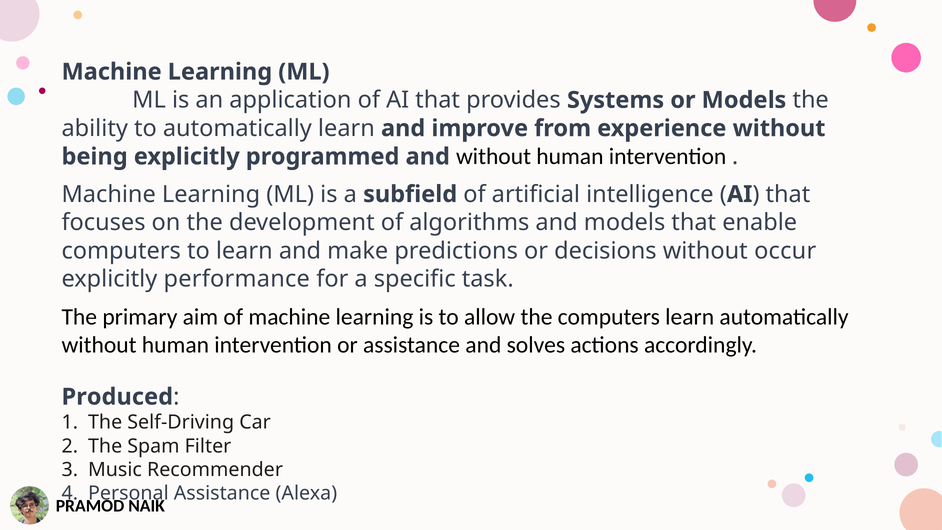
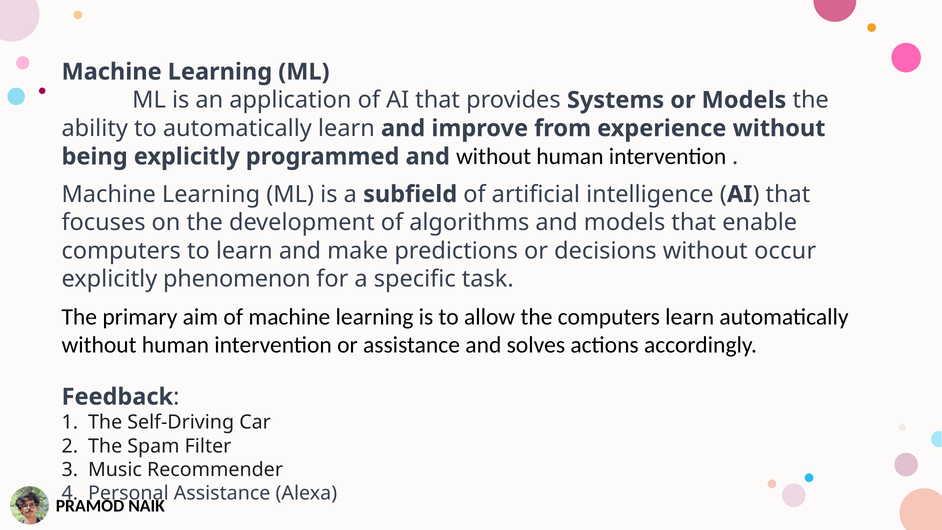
performance: performance -> phenomenon
Produced: Produced -> Feedback
